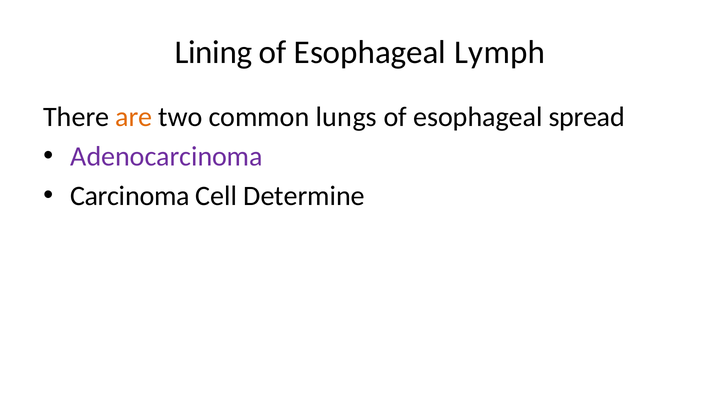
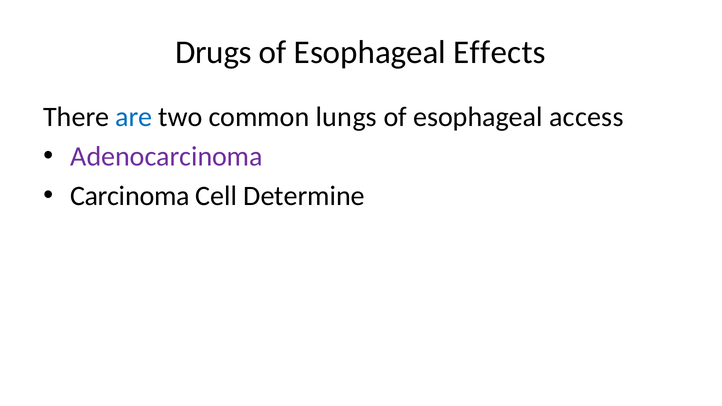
Lining: Lining -> Drugs
Lymph: Lymph -> Effects
are colour: orange -> blue
spread: spread -> access
